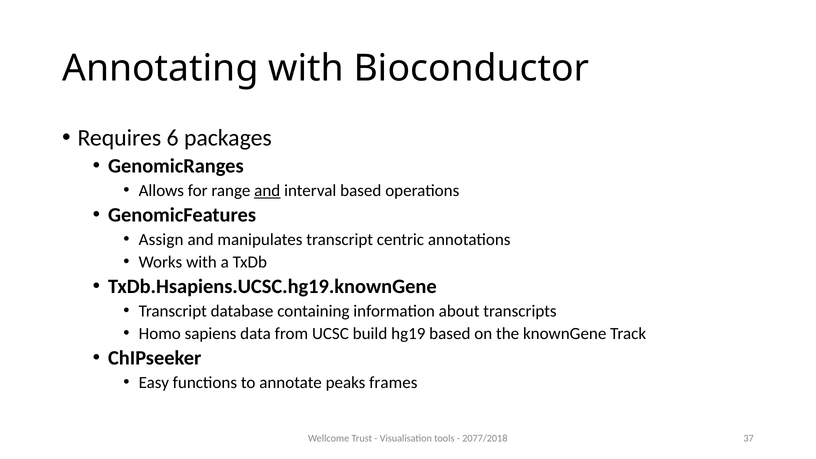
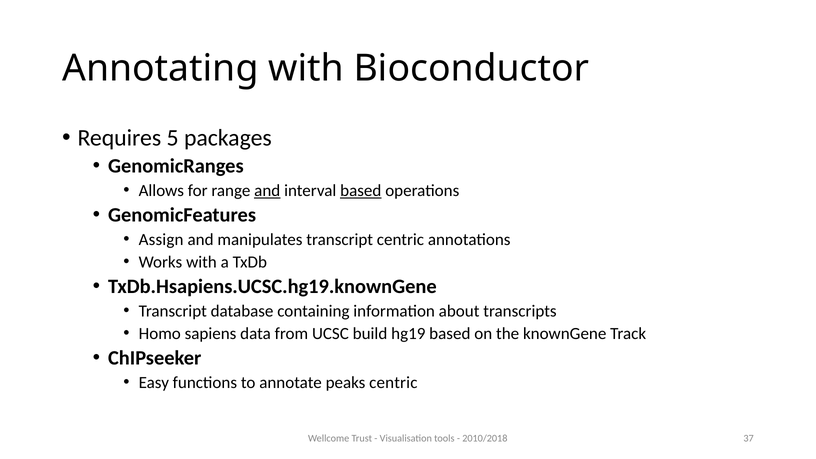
6: 6 -> 5
based at (361, 191) underline: none -> present
peaks frames: frames -> centric
2077/2018: 2077/2018 -> 2010/2018
